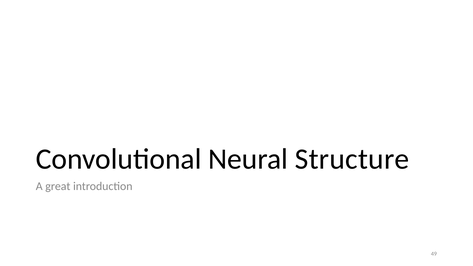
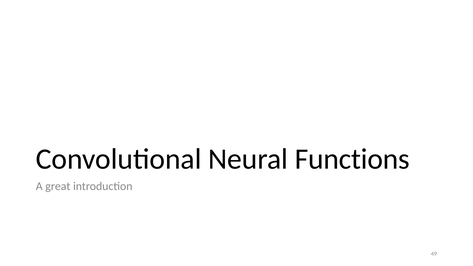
Structure: Structure -> Functions
